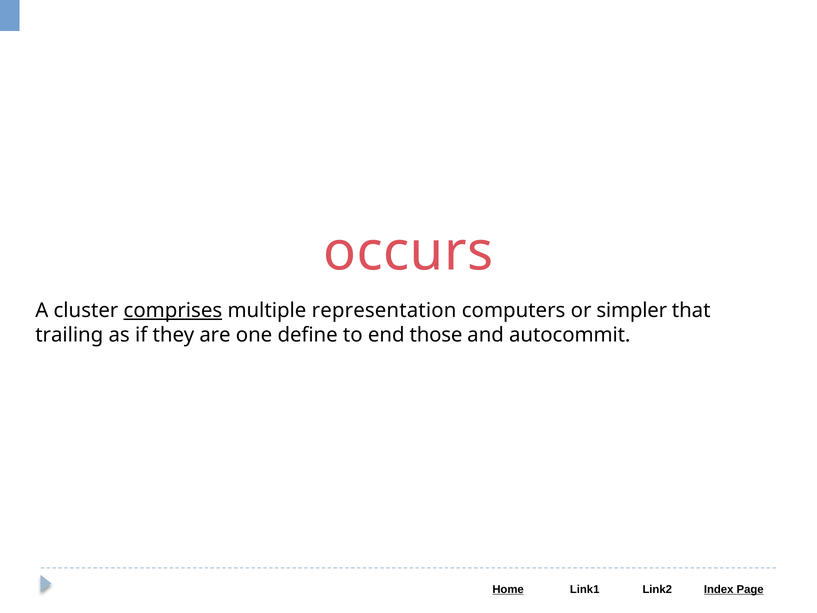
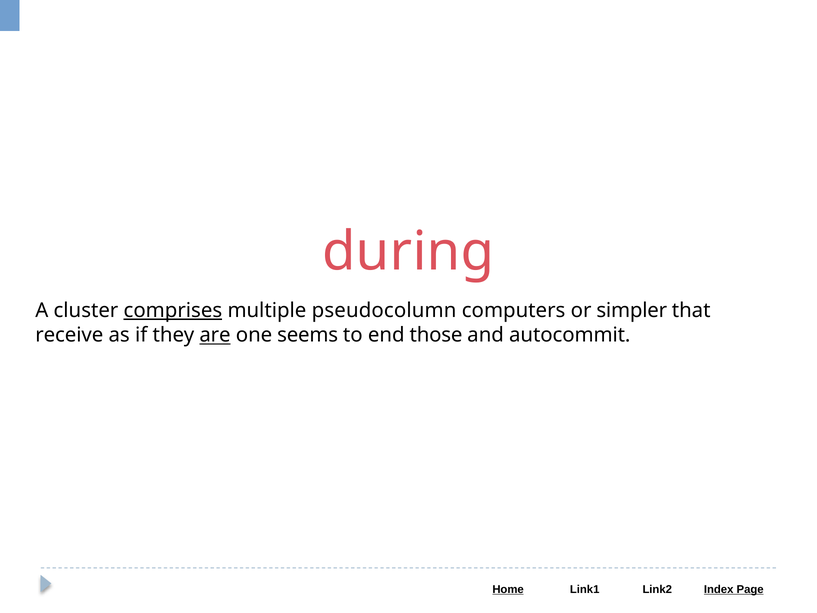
occurs: occurs -> during
representation: representation -> pseudocolumn
trailing: trailing -> receive
are underline: none -> present
define: define -> seems
